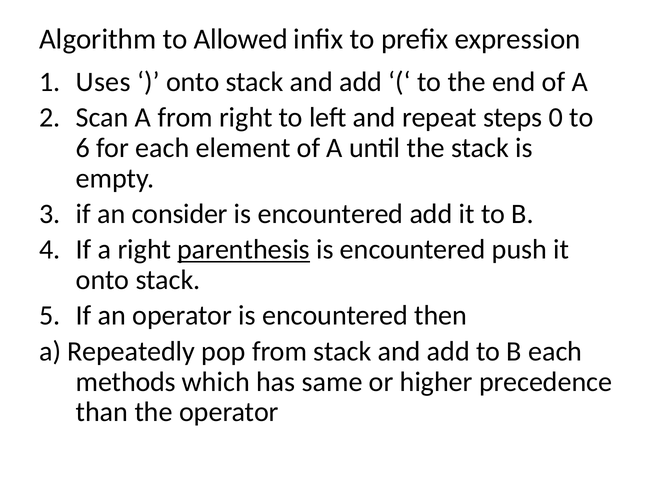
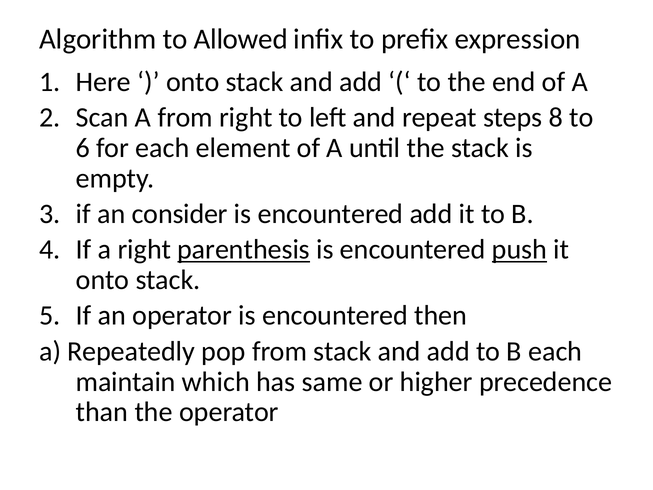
Uses: Uses -> Here
0: 0 -> 8
push underline: none -> present
methods: methods -> maintain
